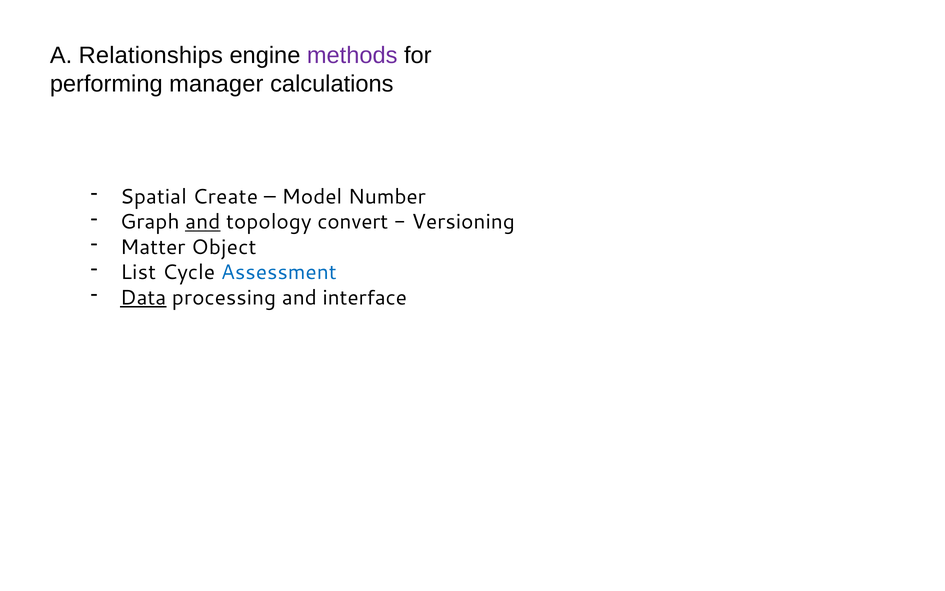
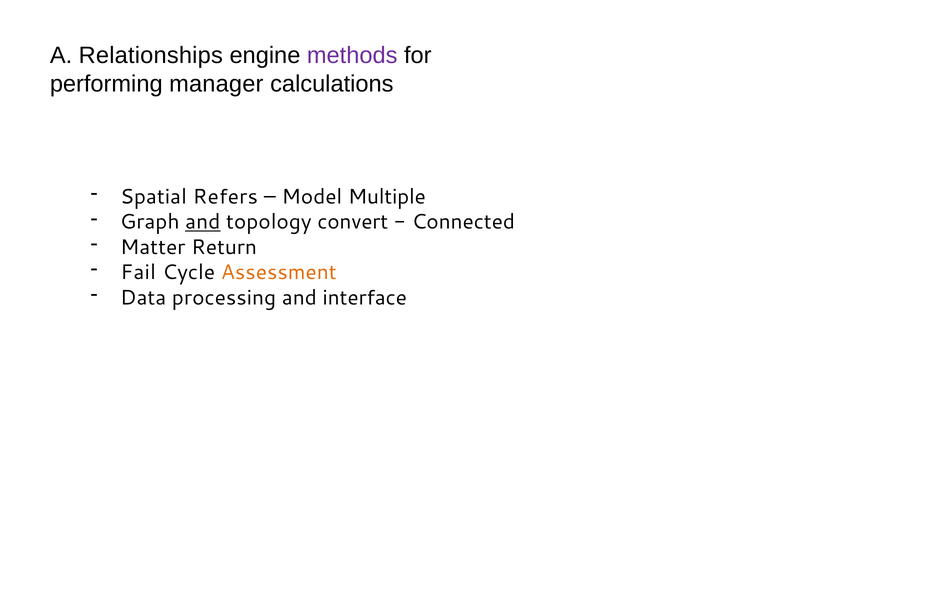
Create: Create -> Refers
Number: Number -> Multiple
Versioning: Versioning -> Connected
Object: Object -> Return
List: List -> Fail
Assessment colour: blue -> orange
Data underline: present -> none
